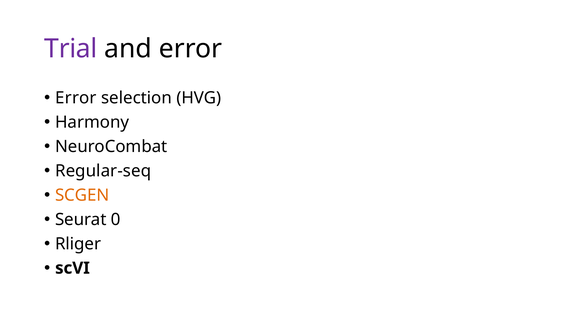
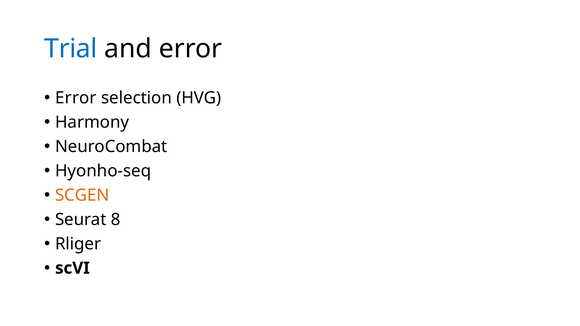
Trial colour: purple -> blue
Regular-seq: Regular-seq -> Hyonho-seq
0: 0 -> 8
